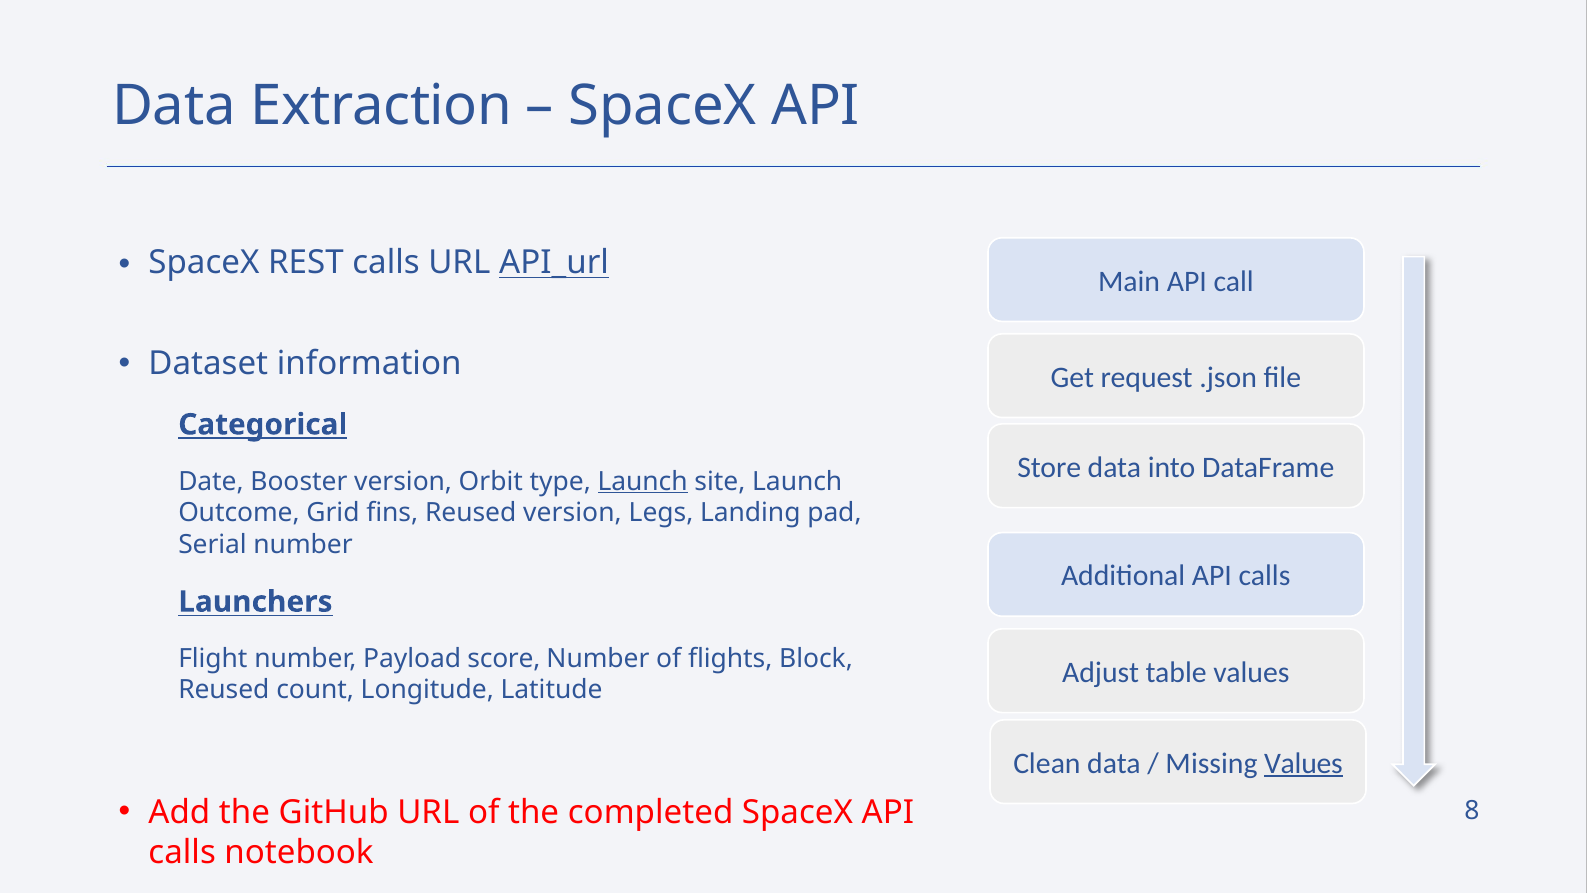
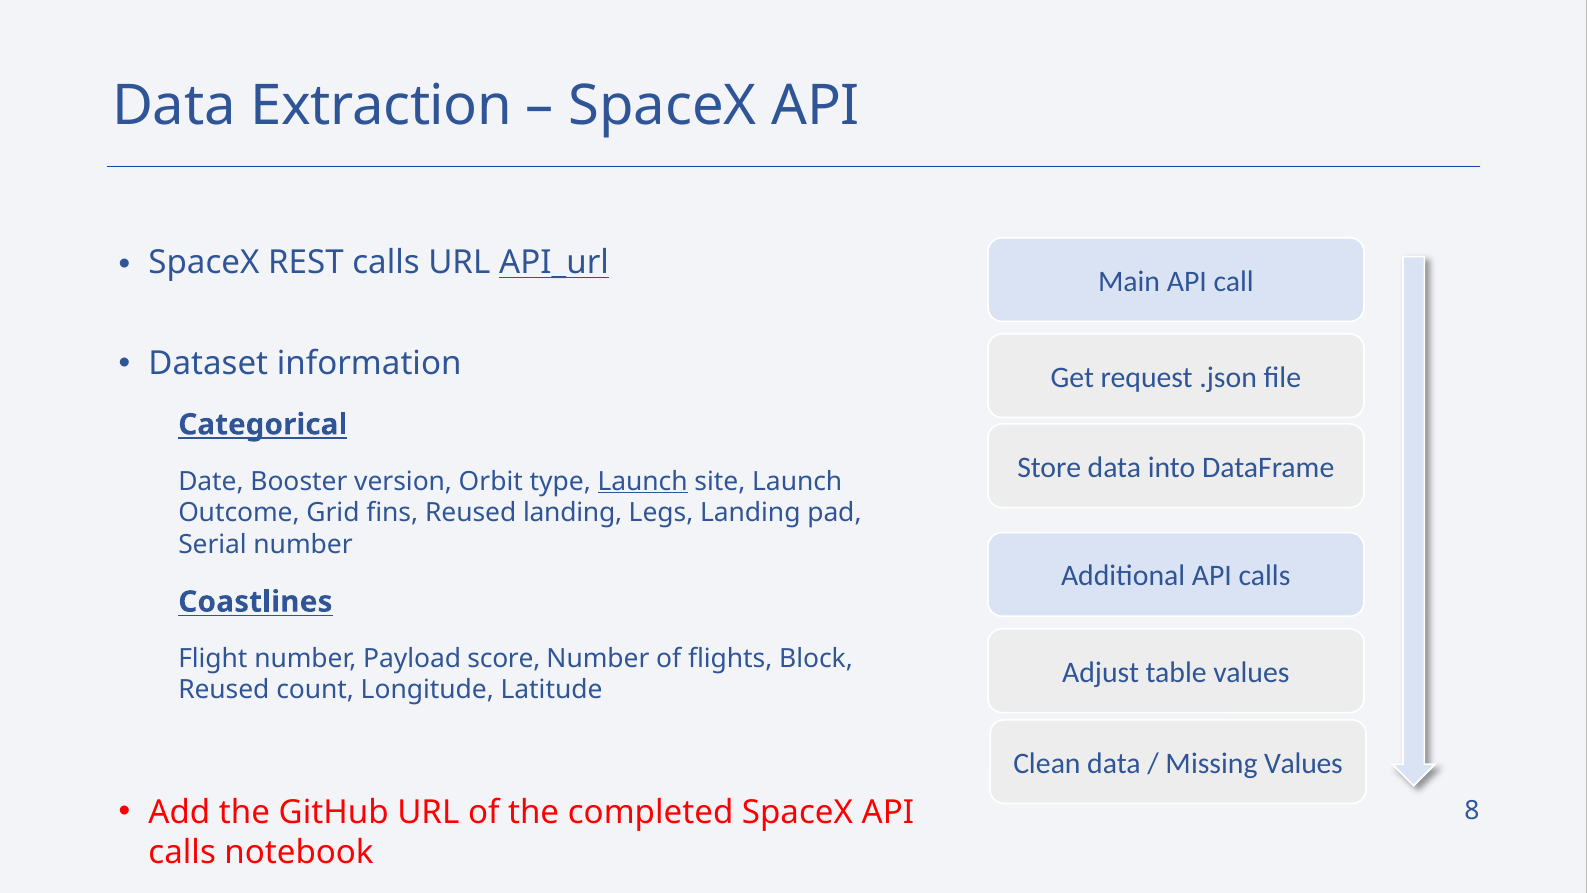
Reused version: version -> landing
Launchers: Launchers -> Coastlines
Values at (1303, 763) underline: present -> none
